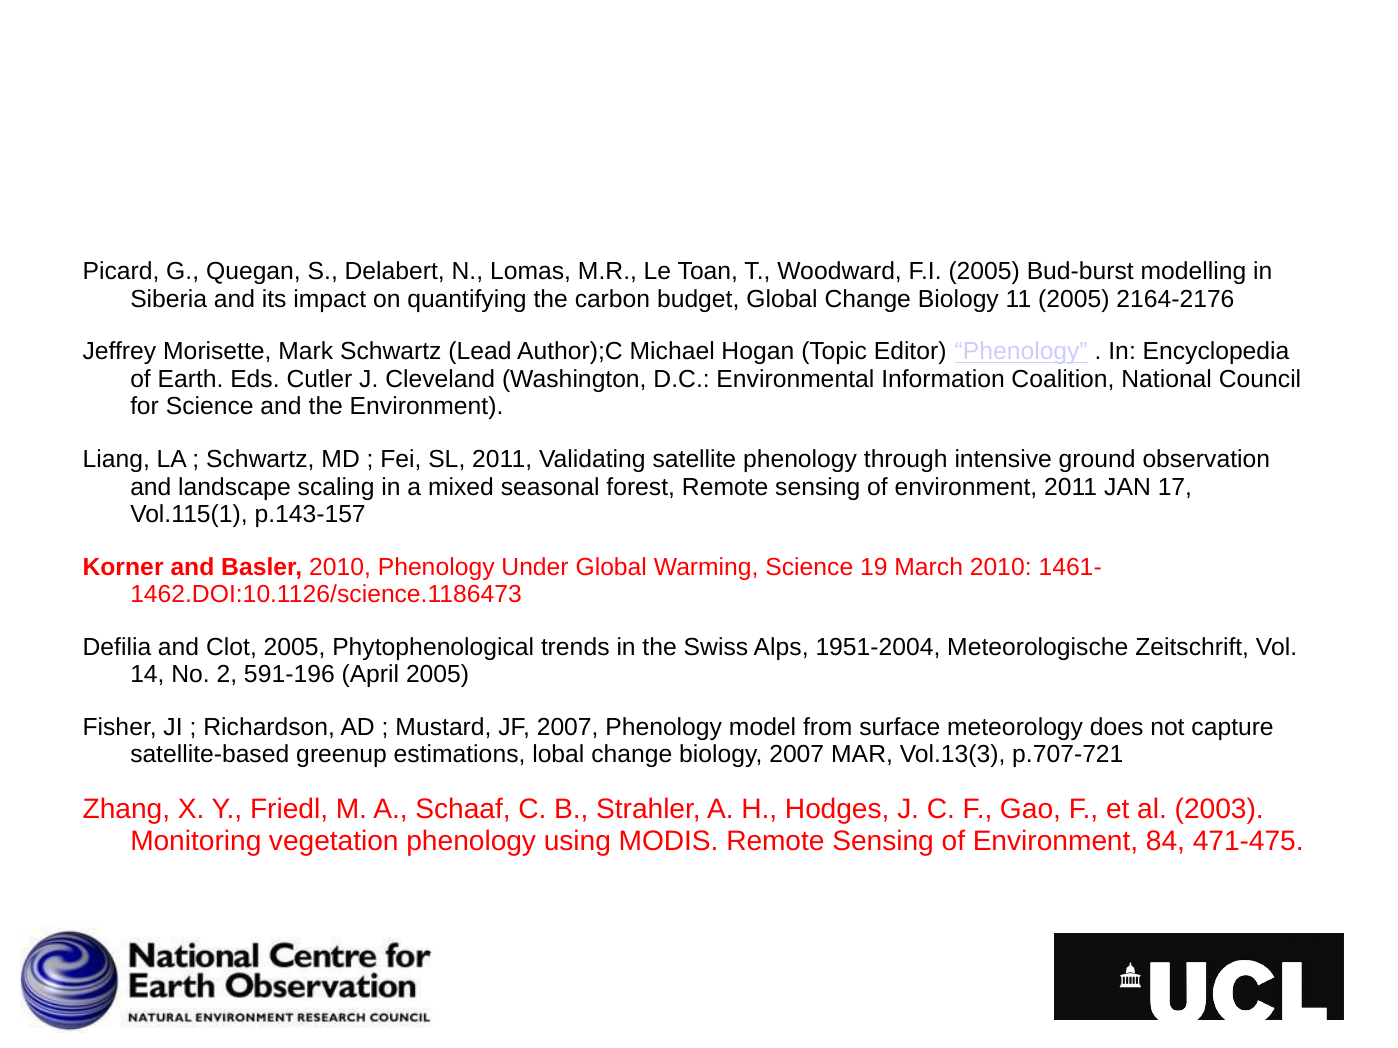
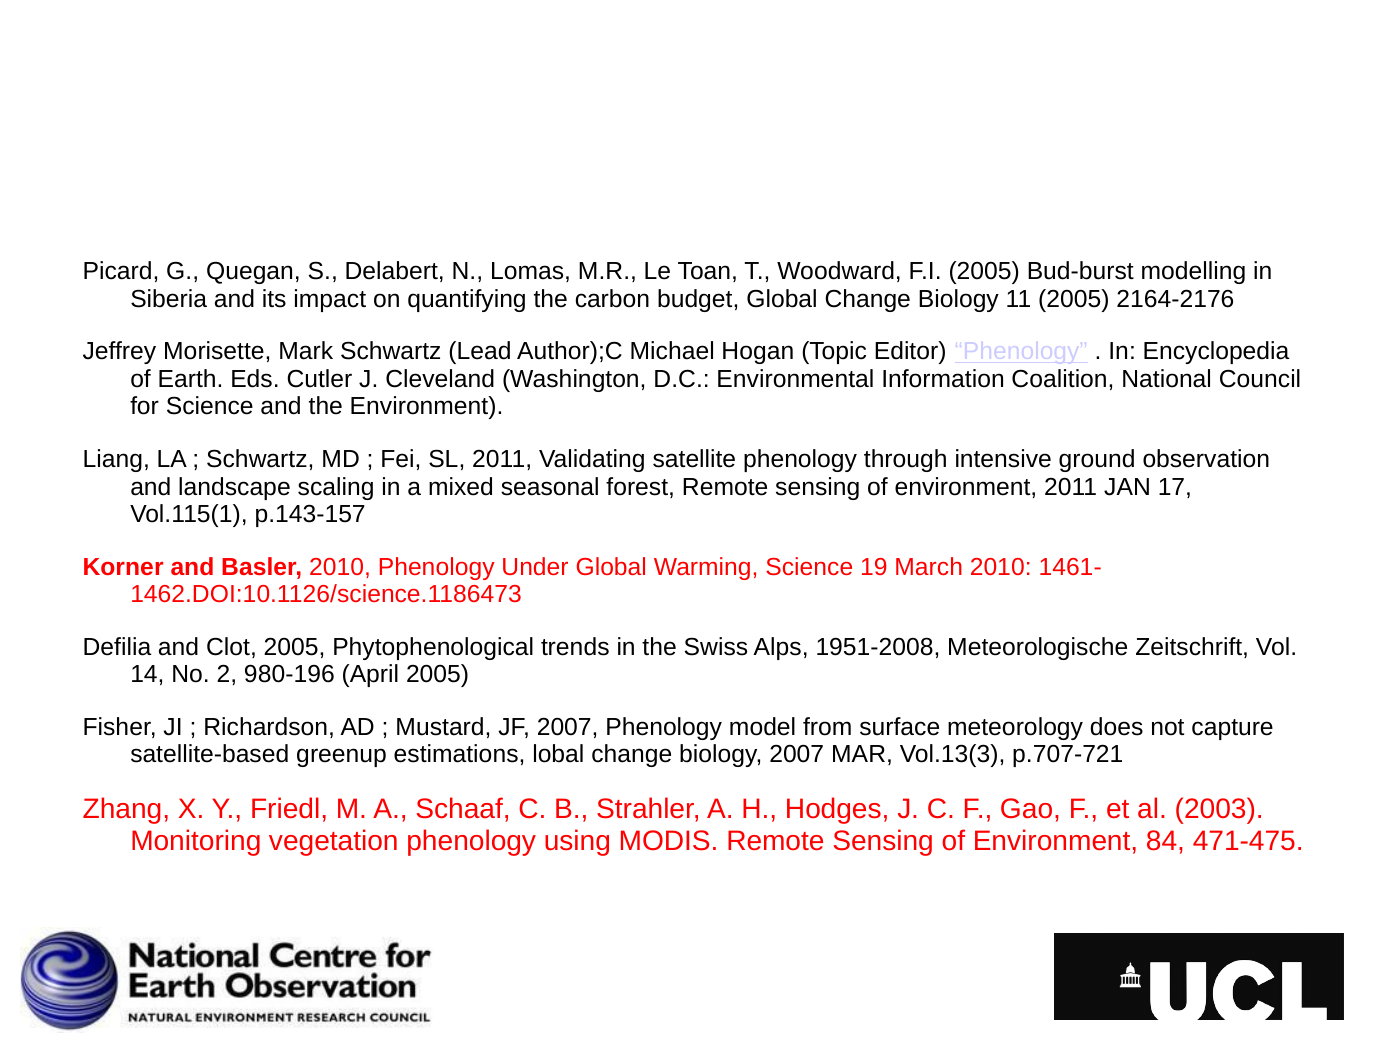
1951-2004: 1951-2004 -> 1951-2008
591-196: 591-196 -> 980-196
